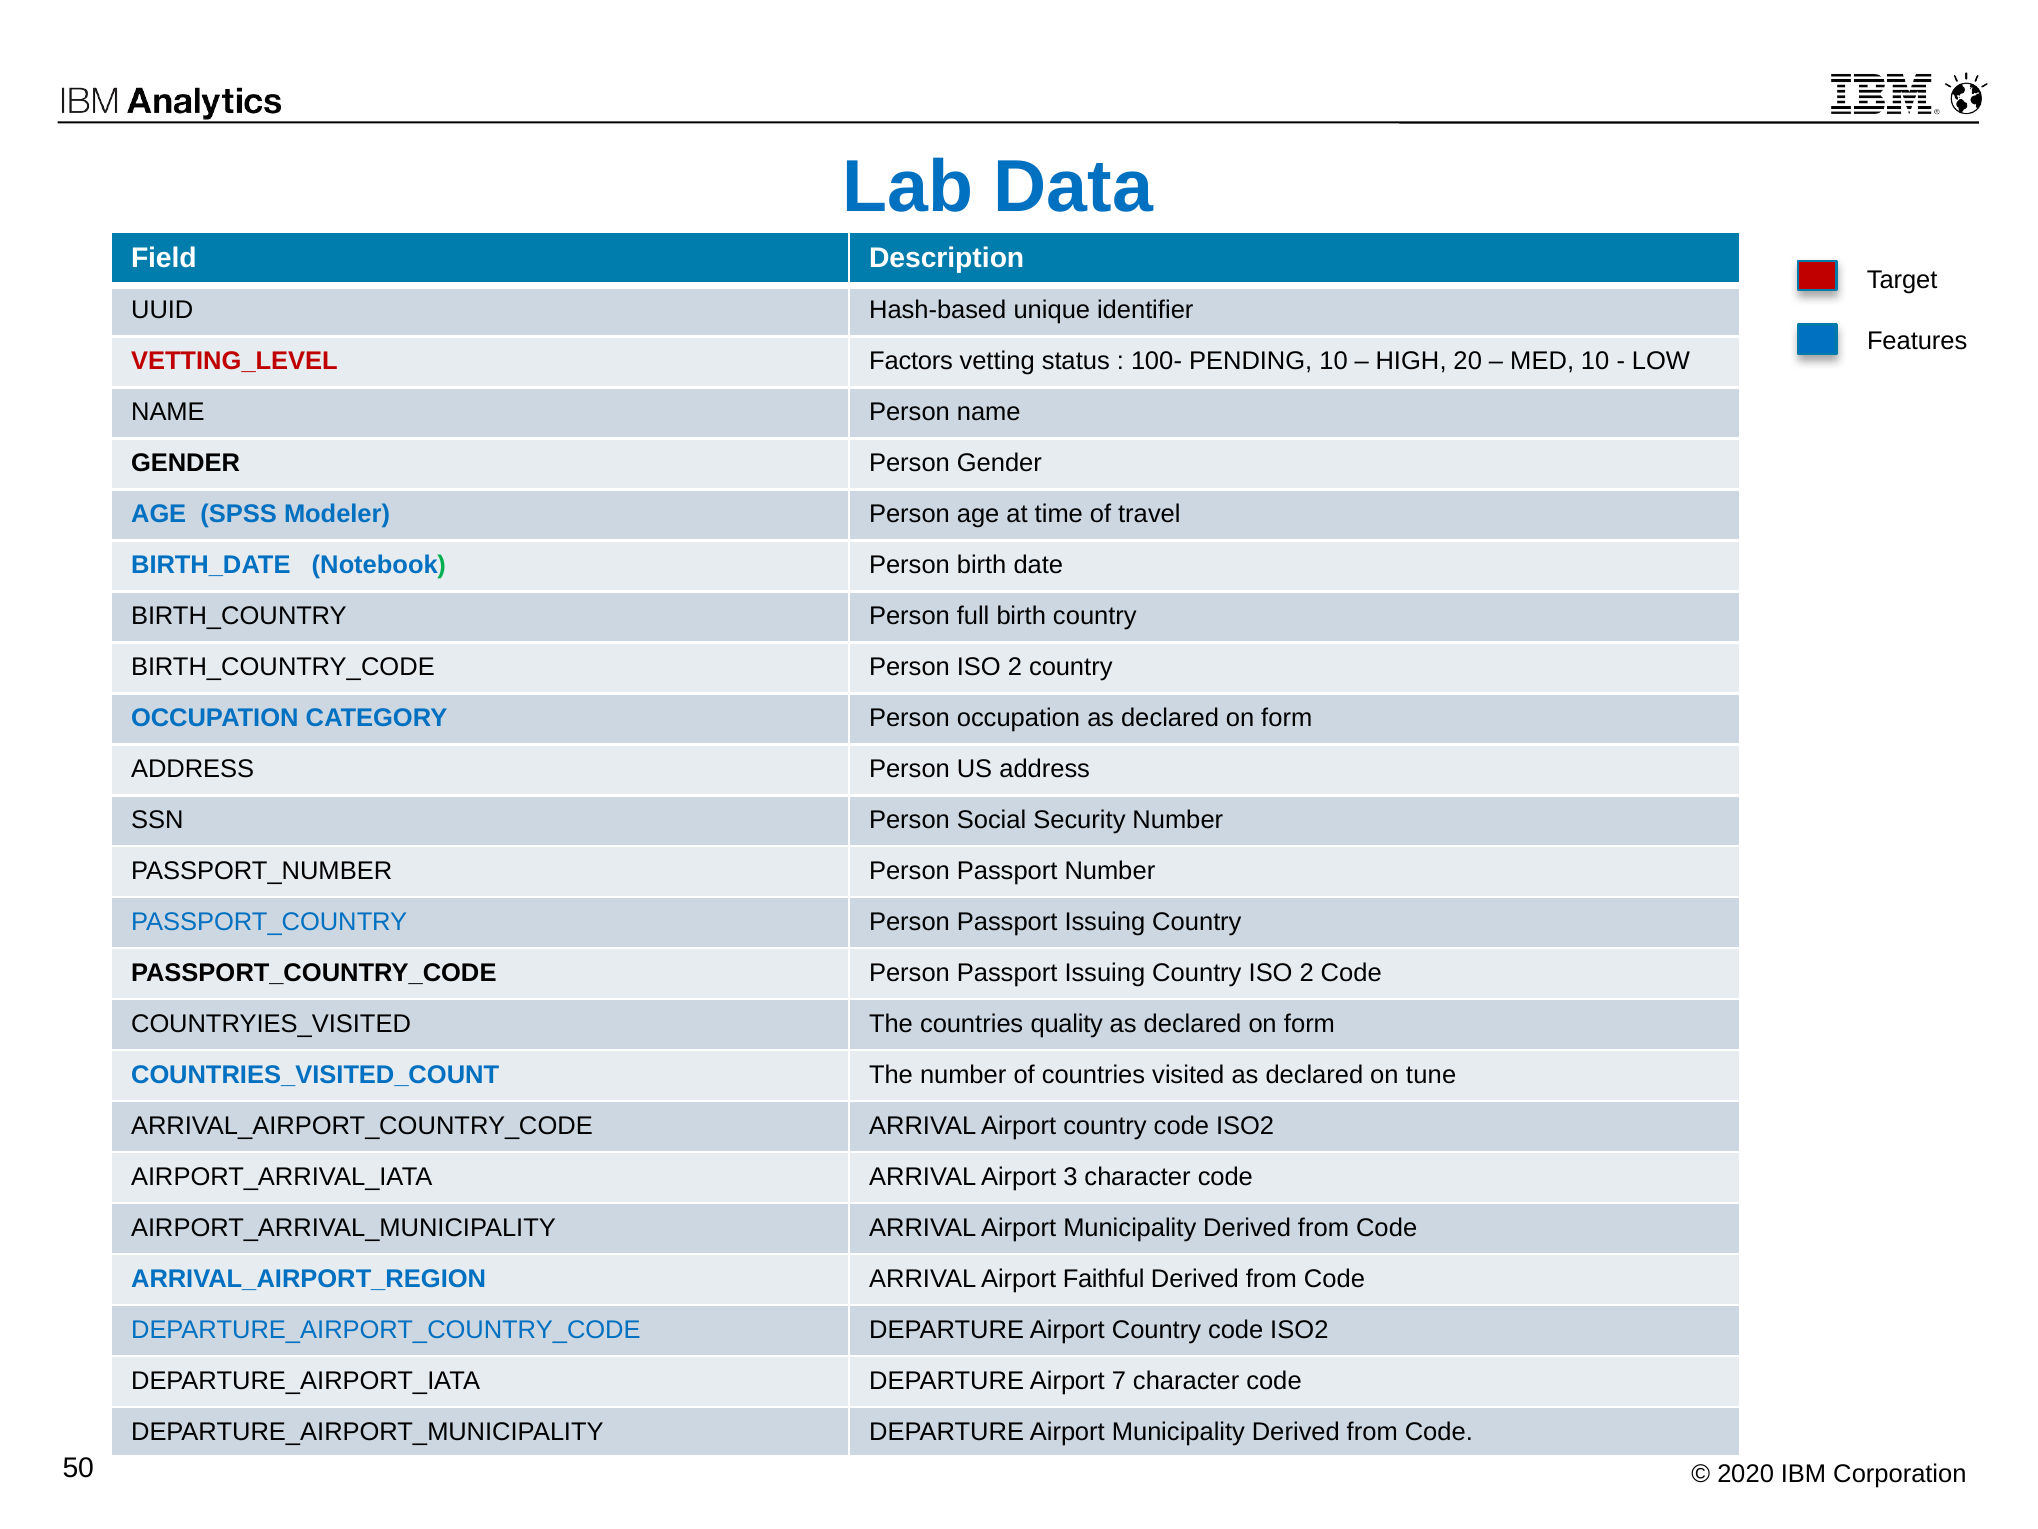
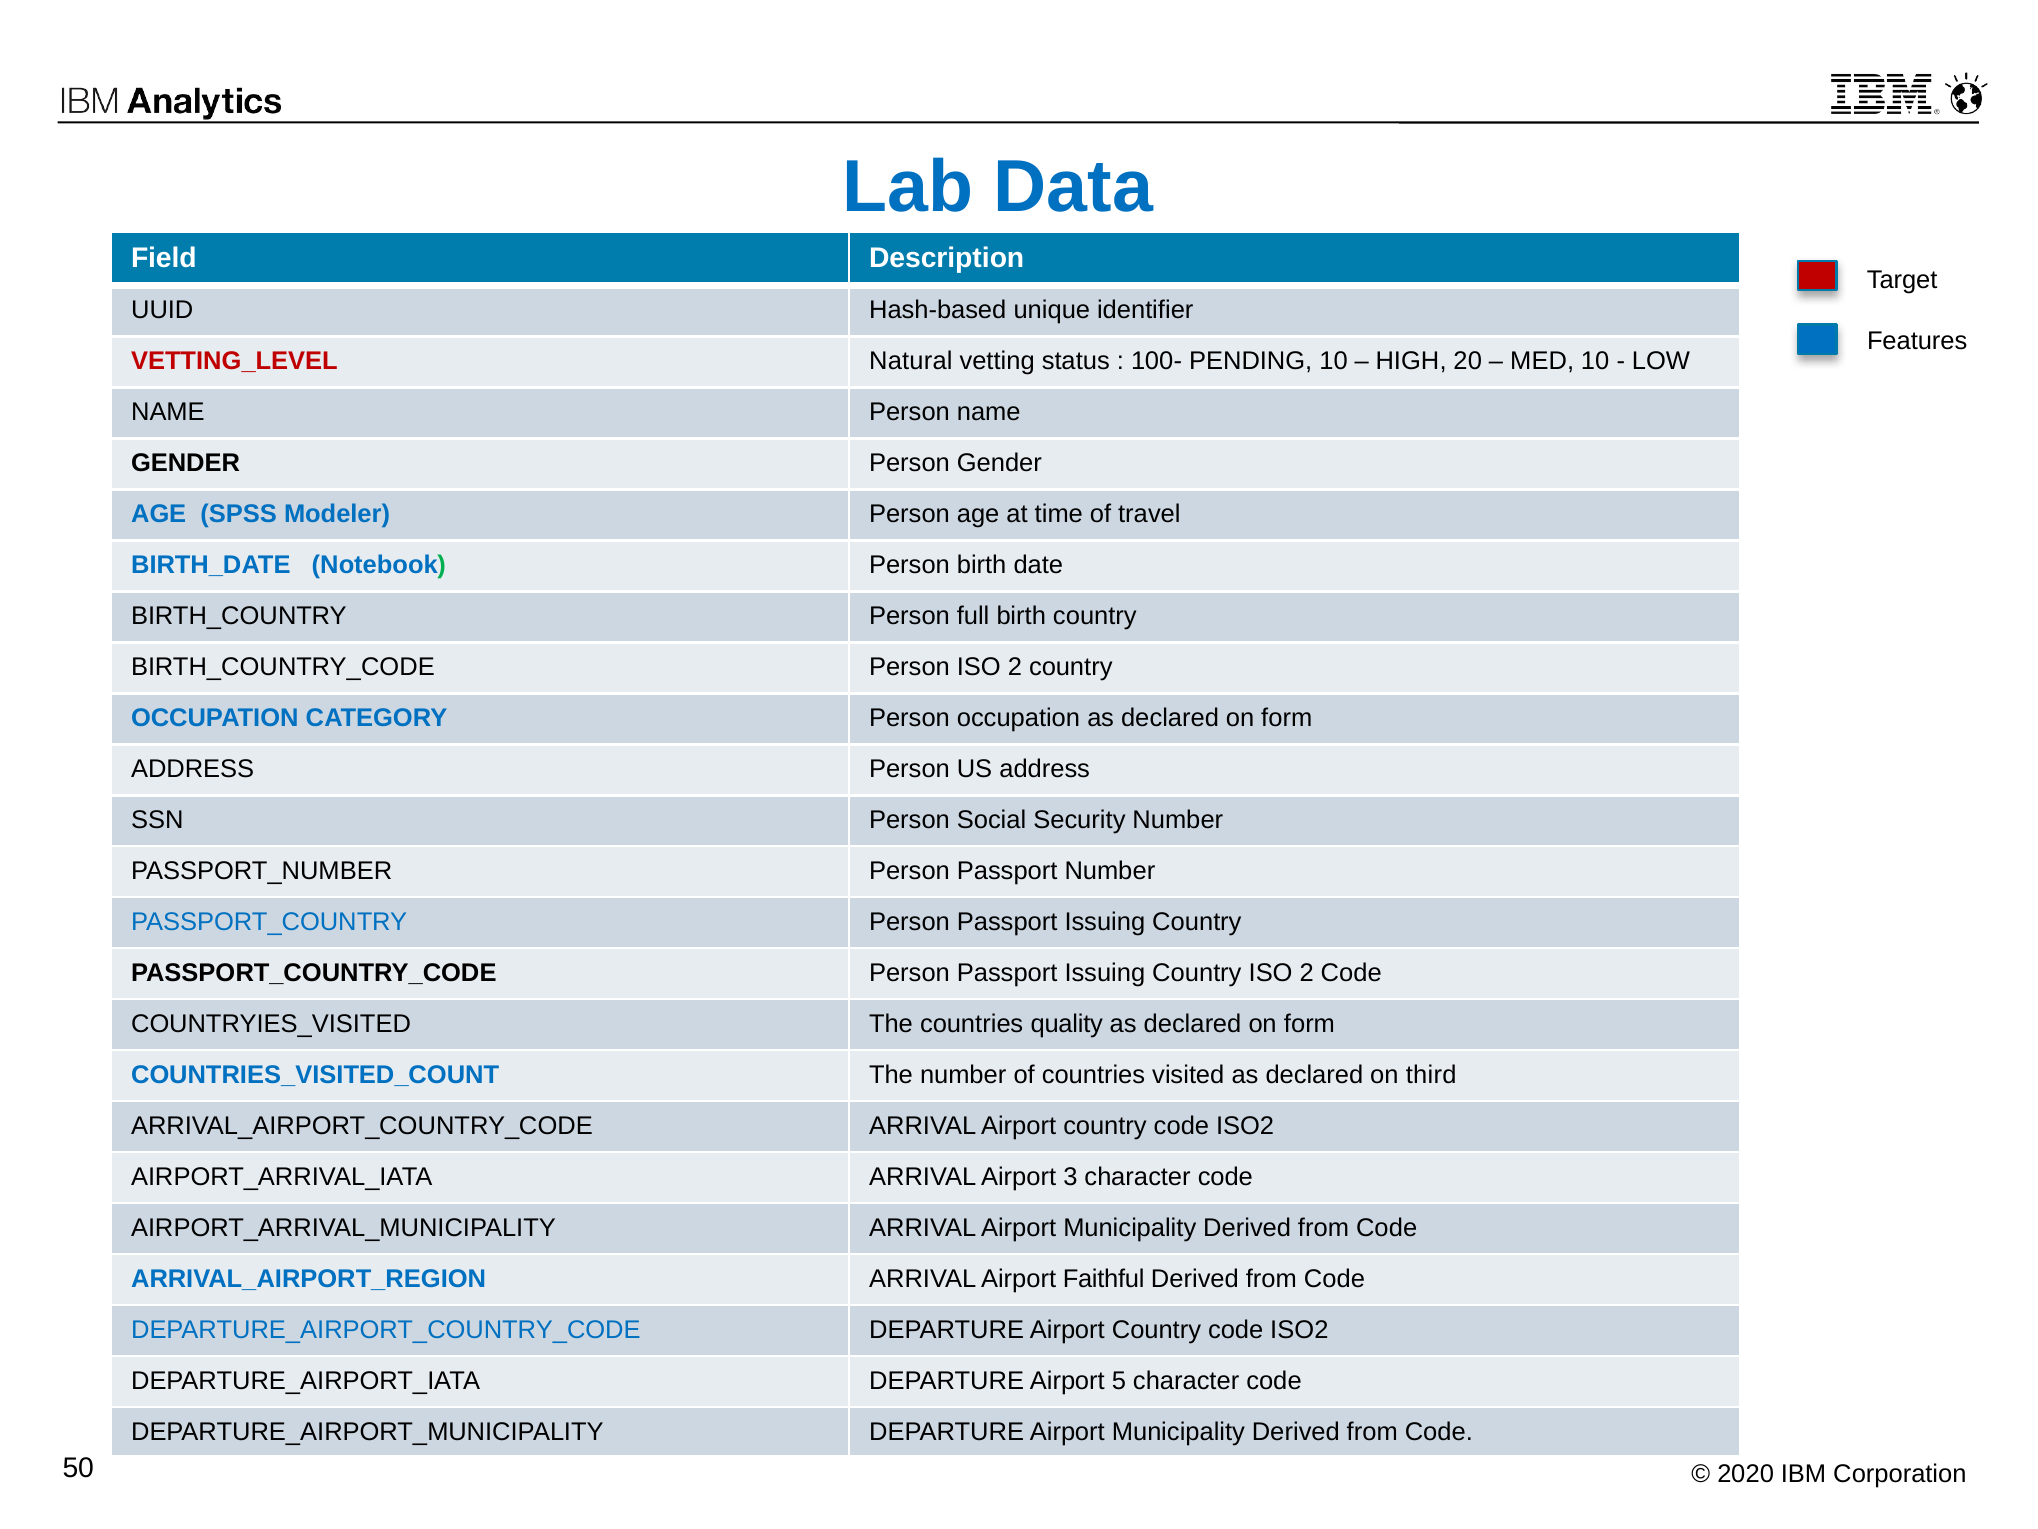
Factors: Factors -> Natural
tune: tune -> third
7: 7 -> 5
